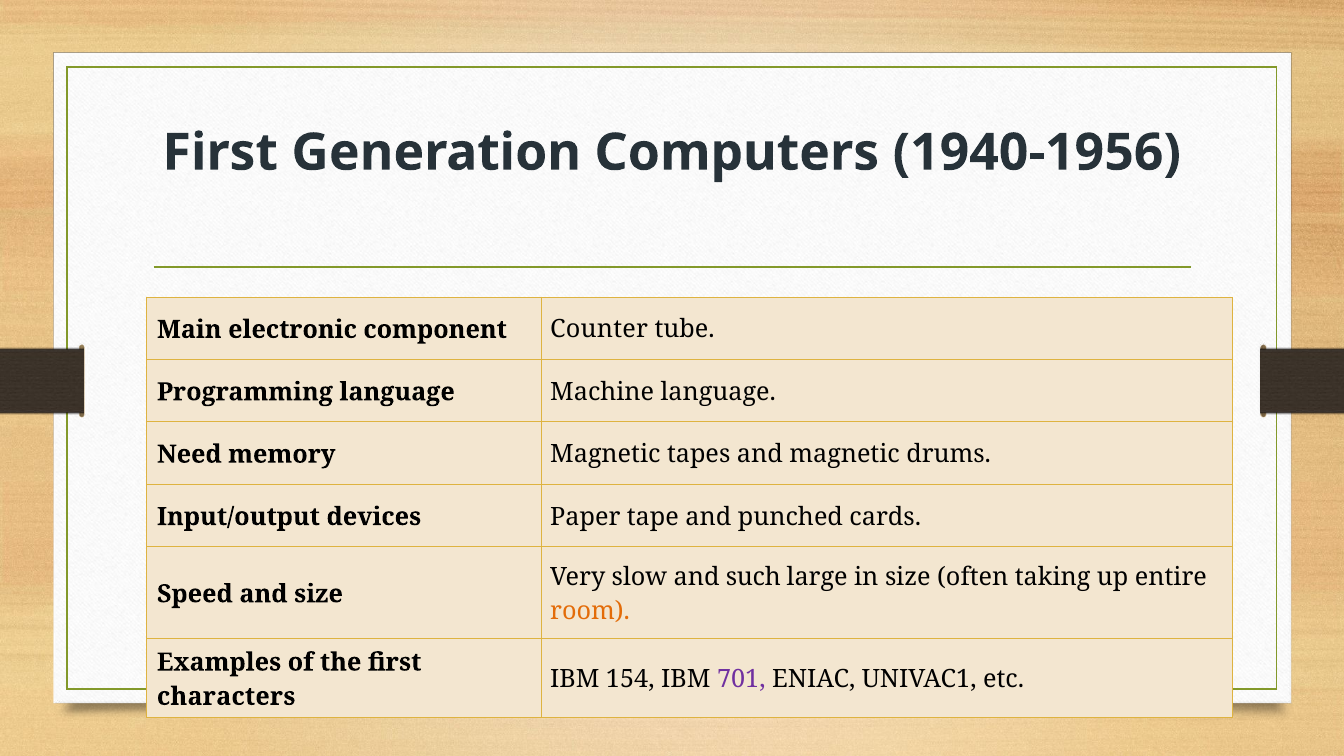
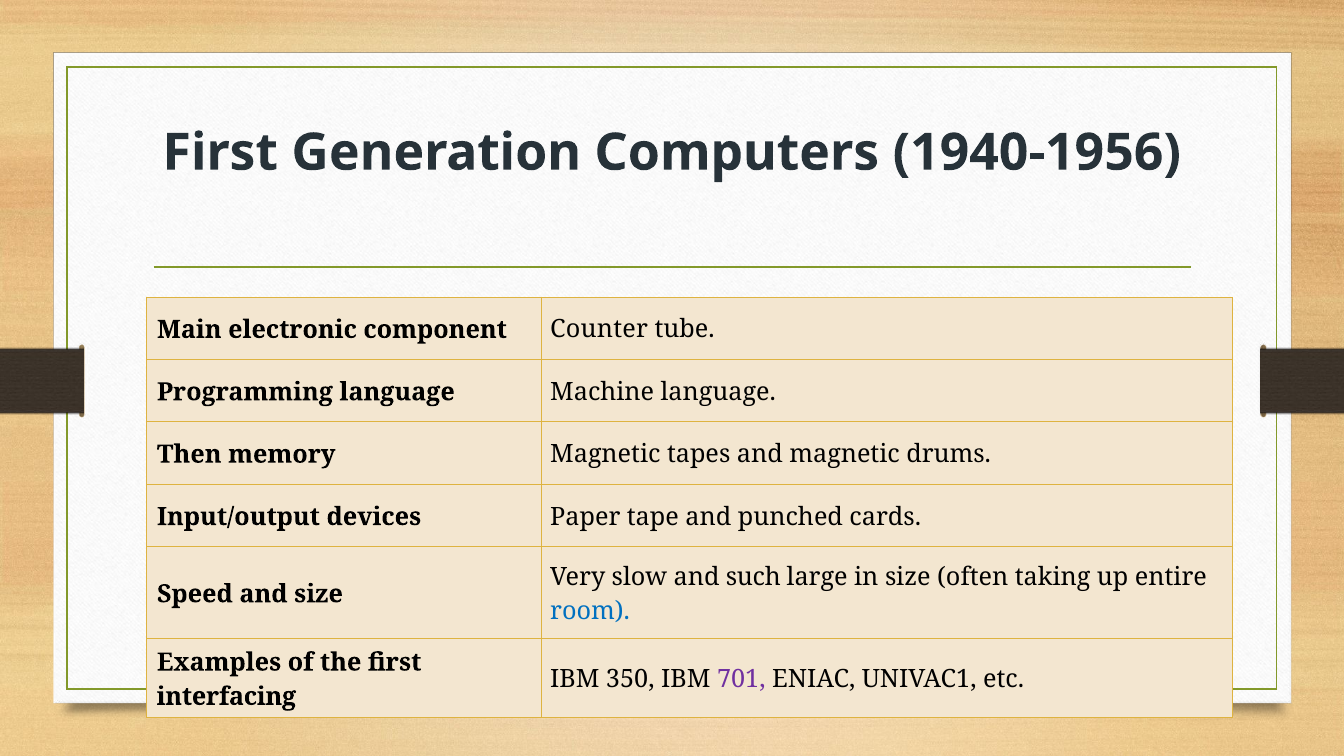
Need: Need -> Then
room colour: orange -> blue
154: 154 -> 350
characters: characters -> interfacing
